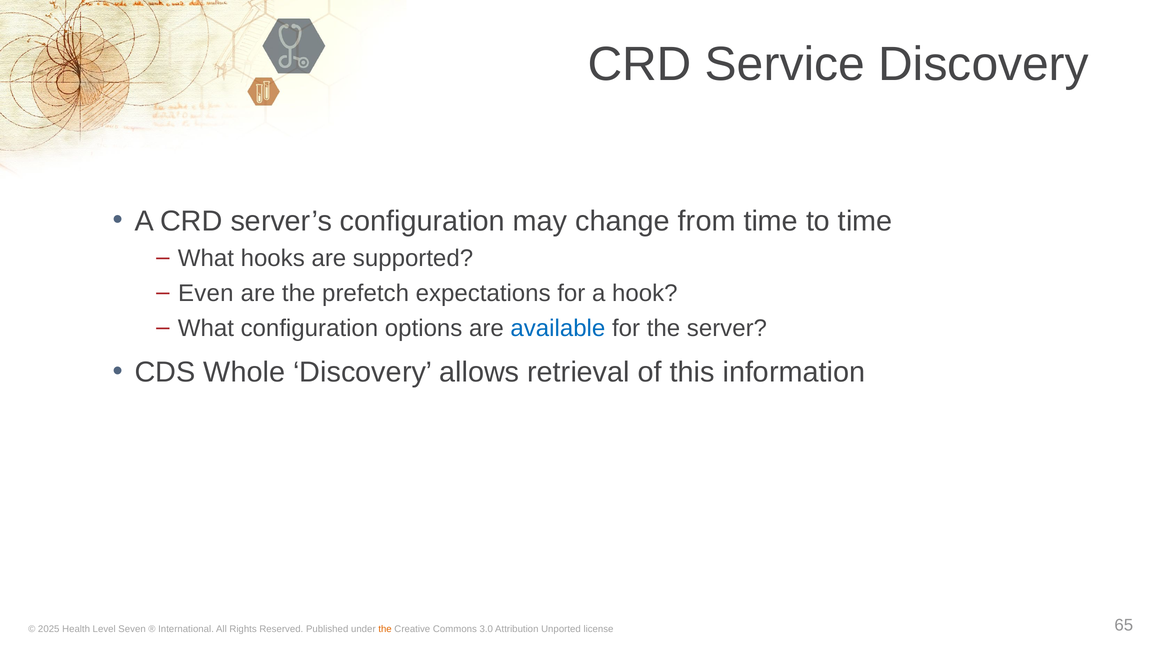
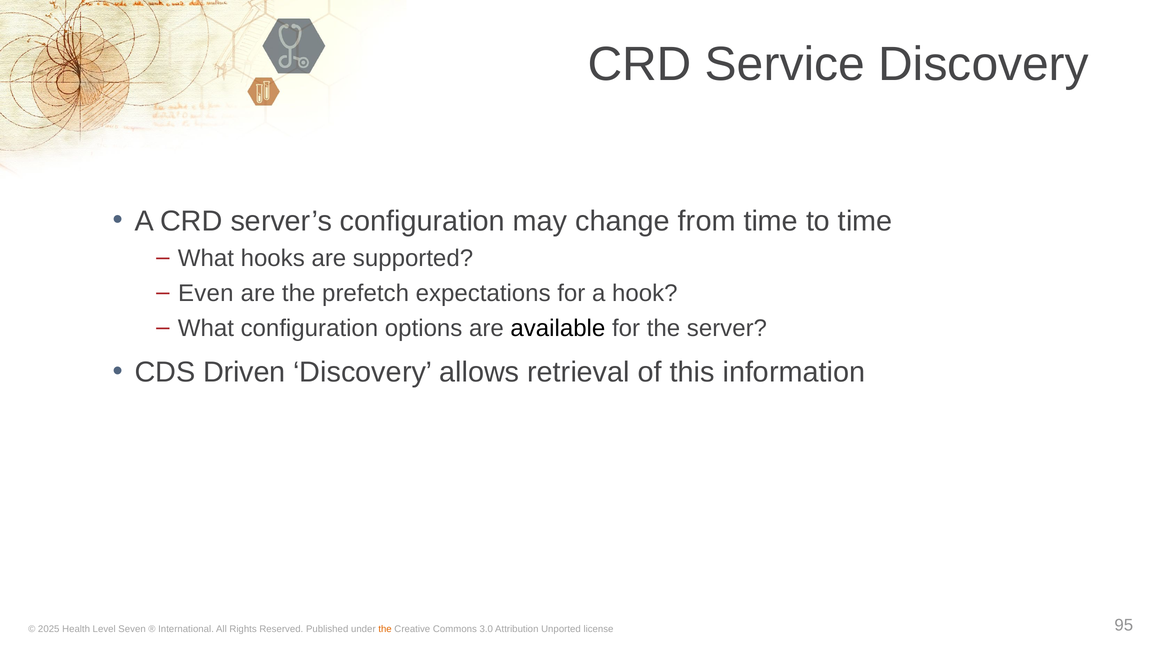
available colour: blue -> black
Whole: Whole -> Driven
65: 65 -> 95
